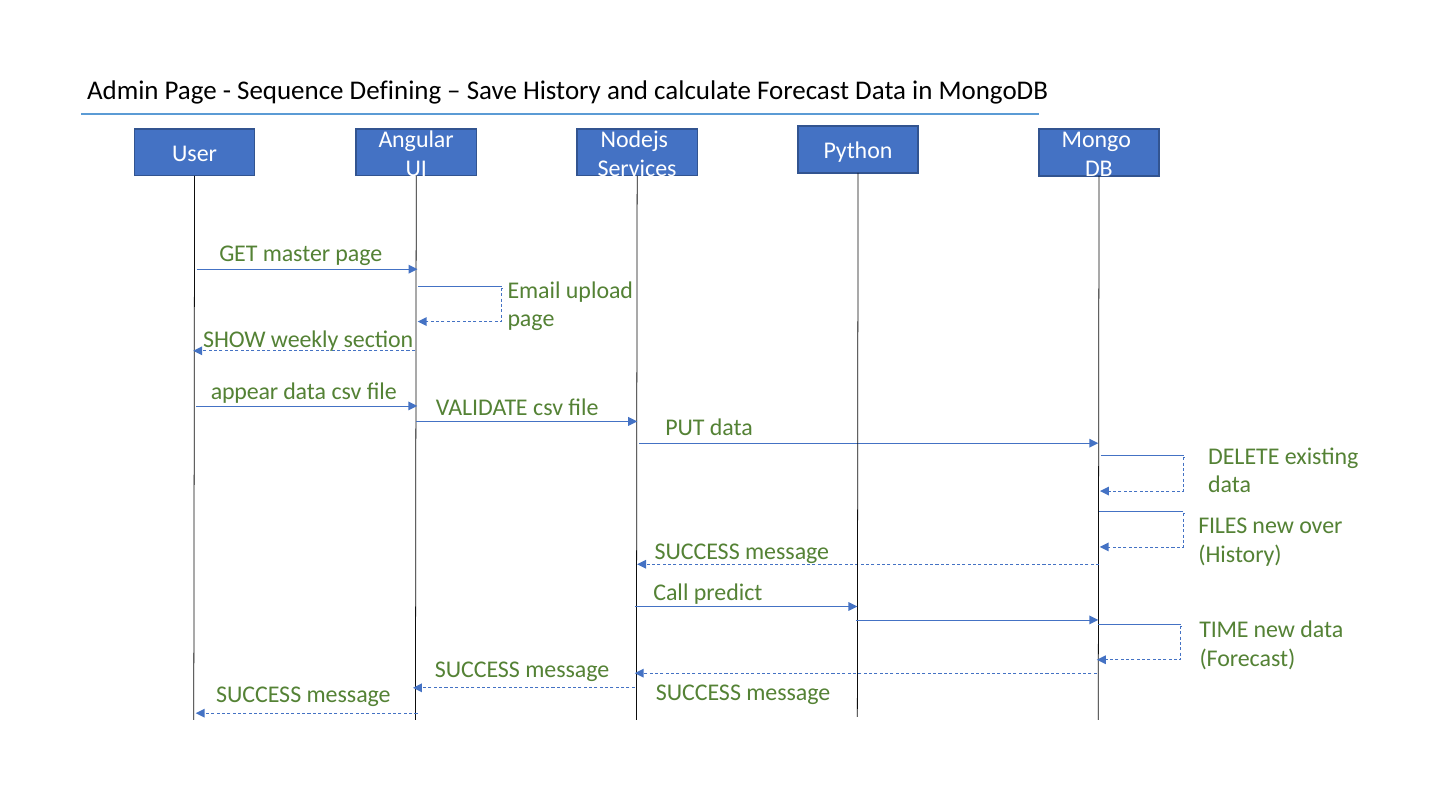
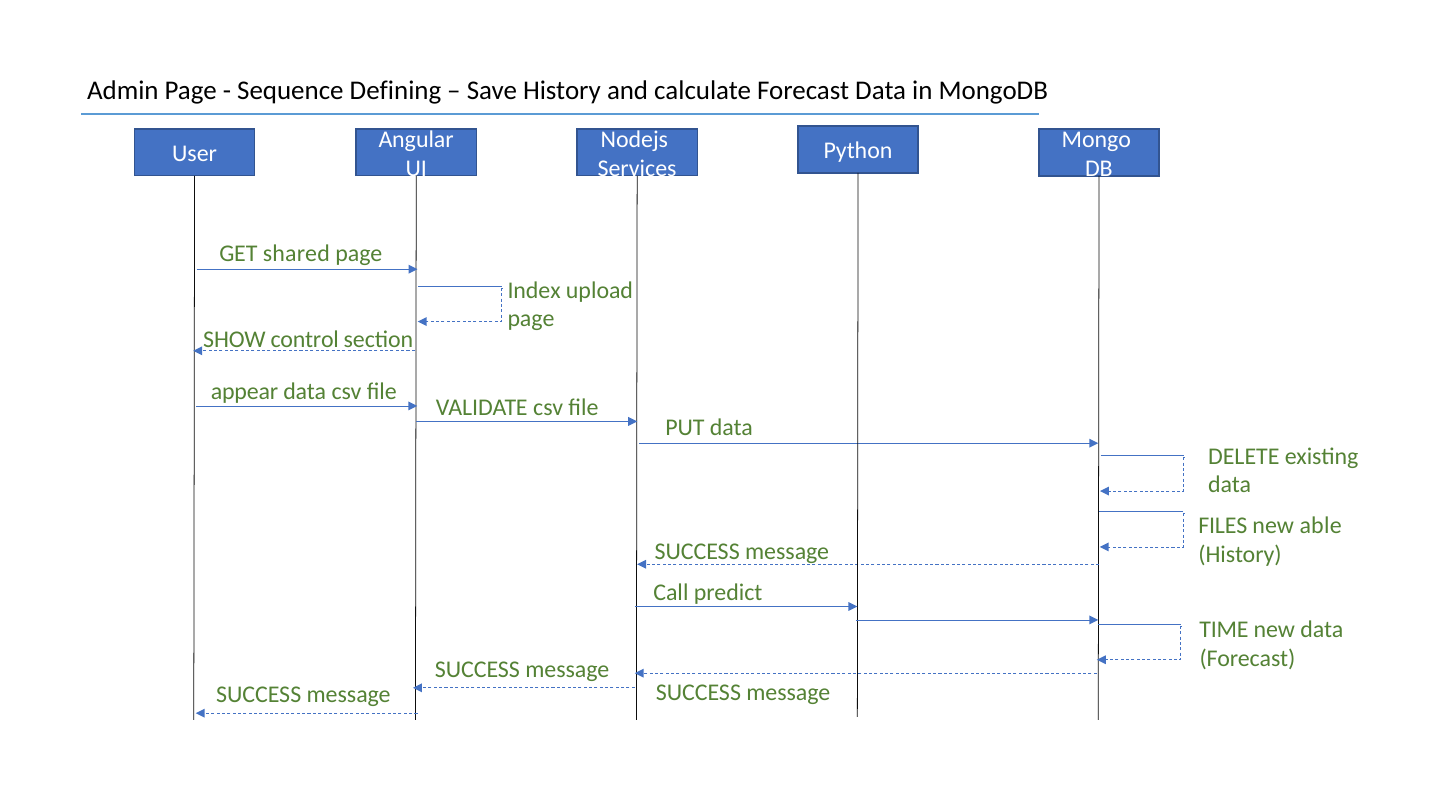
master: master -> shared
Email: Email -> Index
weekly: weekly -> control
over: over -> able
